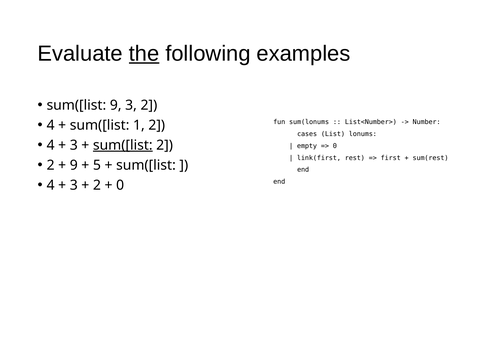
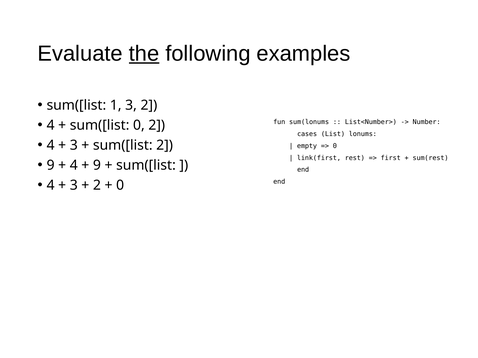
sum([list 9: 9 -> 1
sum([list 1: 1 -> 0
sum([list at (123, 145) underline: present -> none
2 at (51, 165): 2 -> 9
9 at (74, 165): 9 -> 4
5 at (97, 165): 5 -> 9
